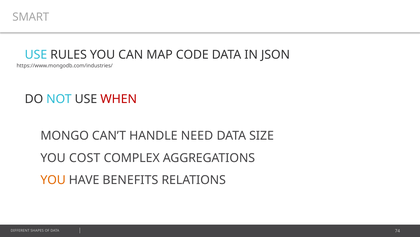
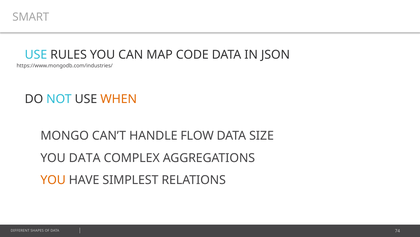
WHEN colour: red -> orange
NEED: NEED -> FLOW
YOU COST: COST -> DATA
BENEFITS: BENEFITS -> SIMPLEST
